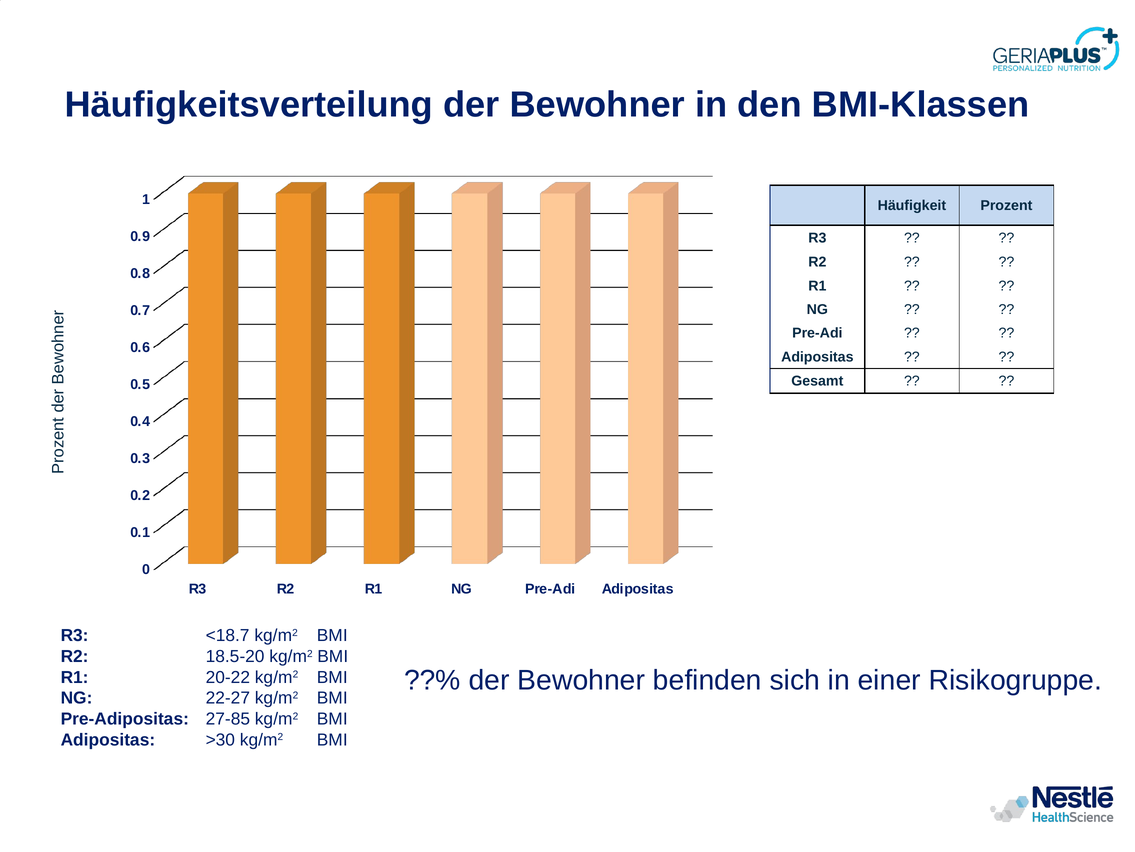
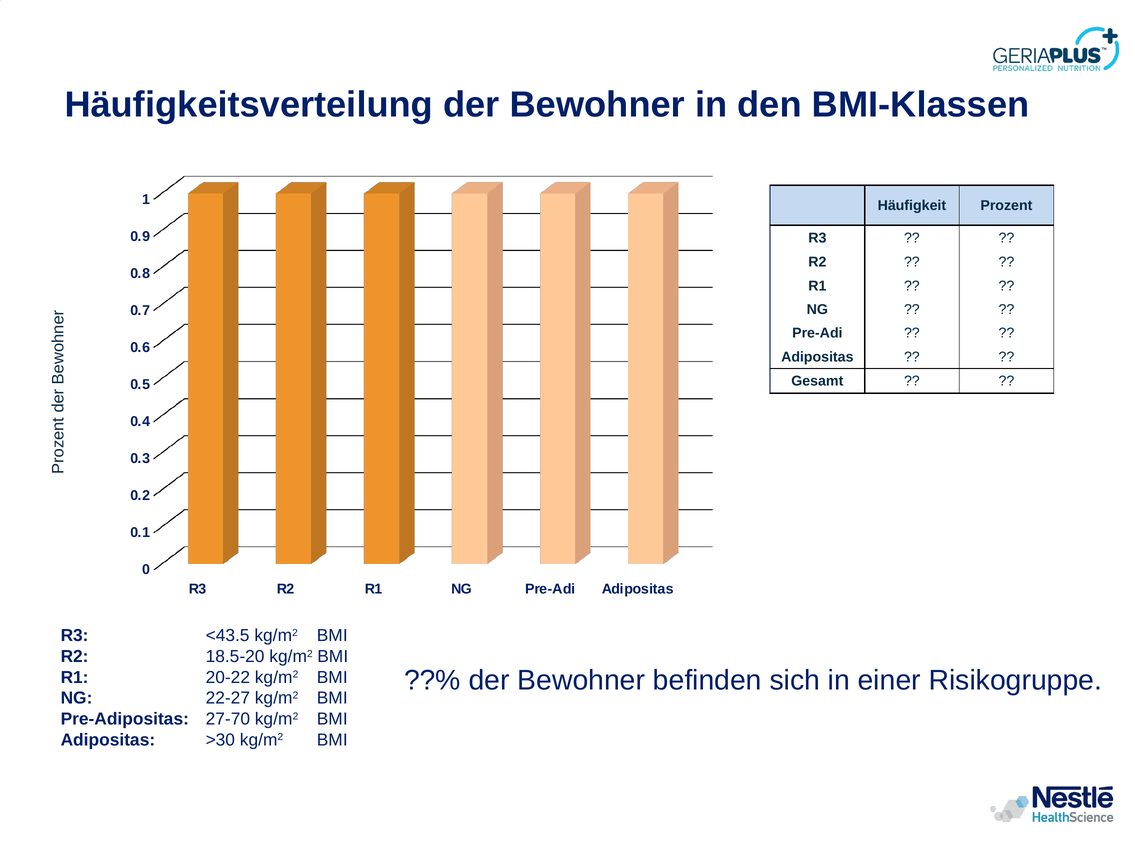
<18.7: <18.7 -> <43.5
27-85: 27-85 -> 27-70
